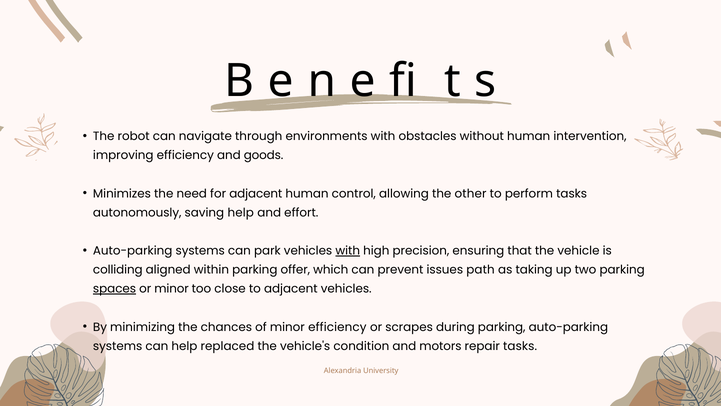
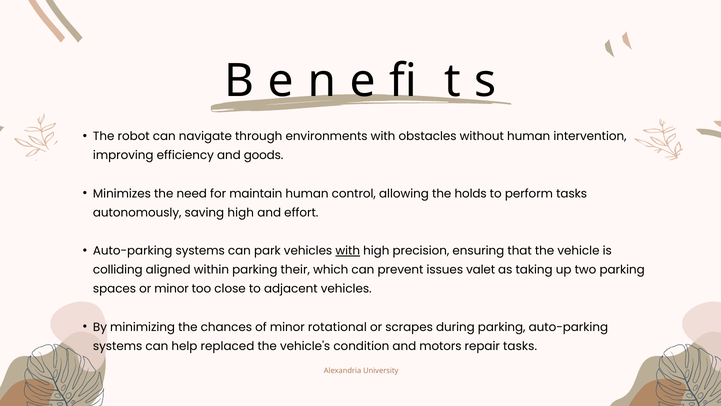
for adjacent: adjacent -> maintain
other: other -> holds
saving help: help -> high
offer: offer -> their
path: path -> valet
spaces underline: present -> none
minor efficiency: efficiency -> rotational
